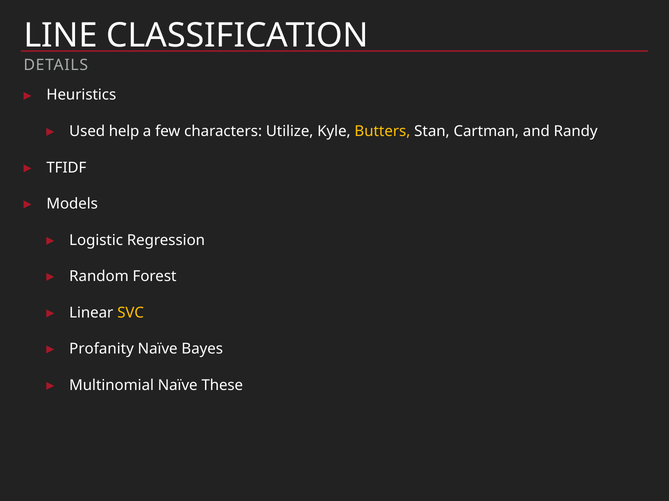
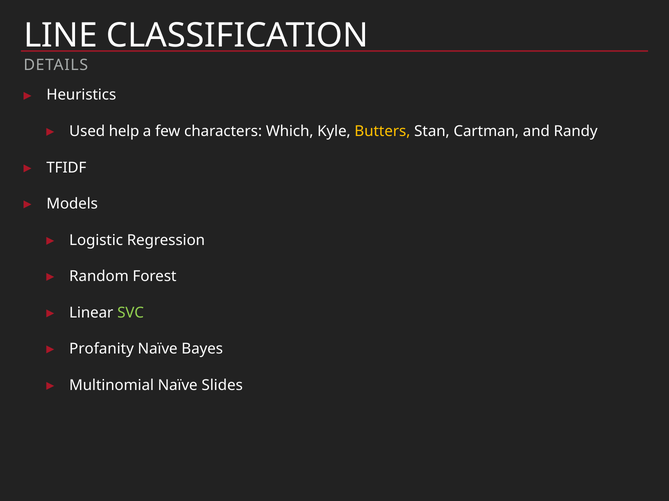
Utilize: Utilize -> Which
SVC colour: yellow -> light green
These: These -> Slides
